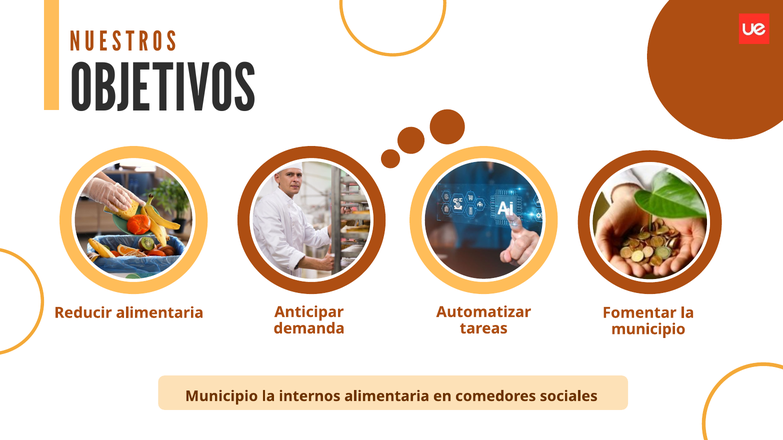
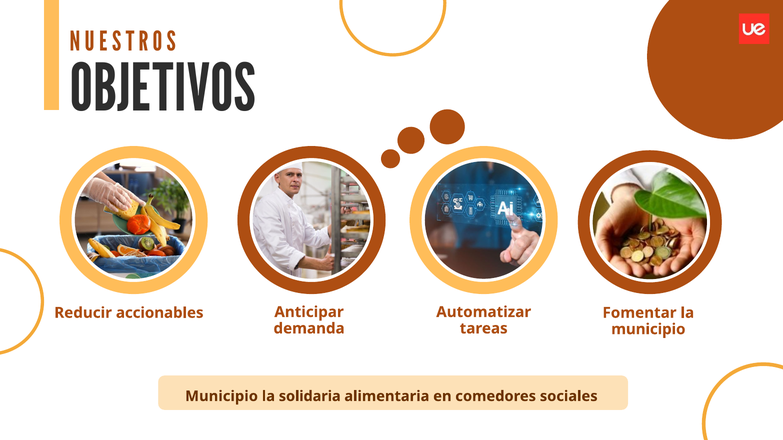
Reducir alimentaria: alimentaria -> accionables
internos: internos -> solidaria
